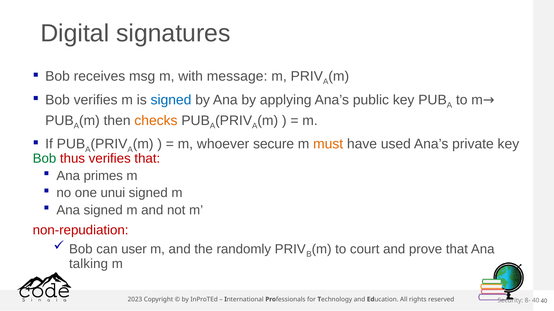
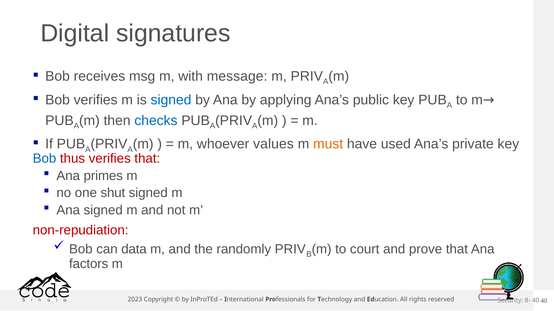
checks colour: orange -> blue
secure: secure -> values
Bob at (44, 159) colour: green -> blue
unui: unui -> shut
user: user -> data
talking: talking -> factors
